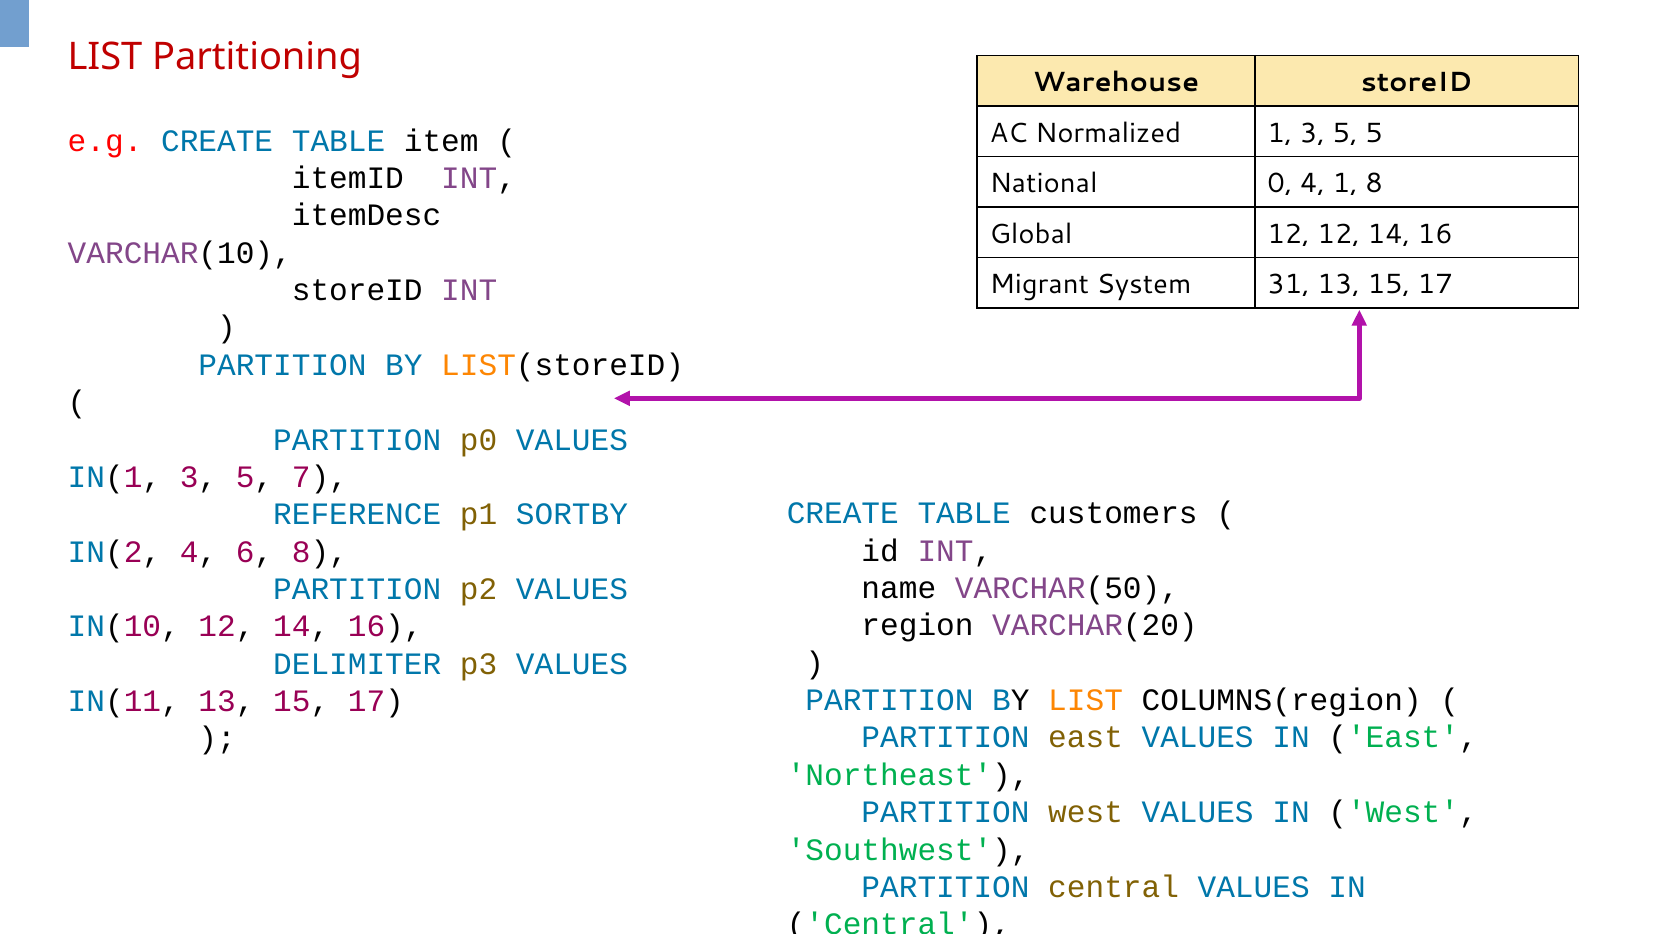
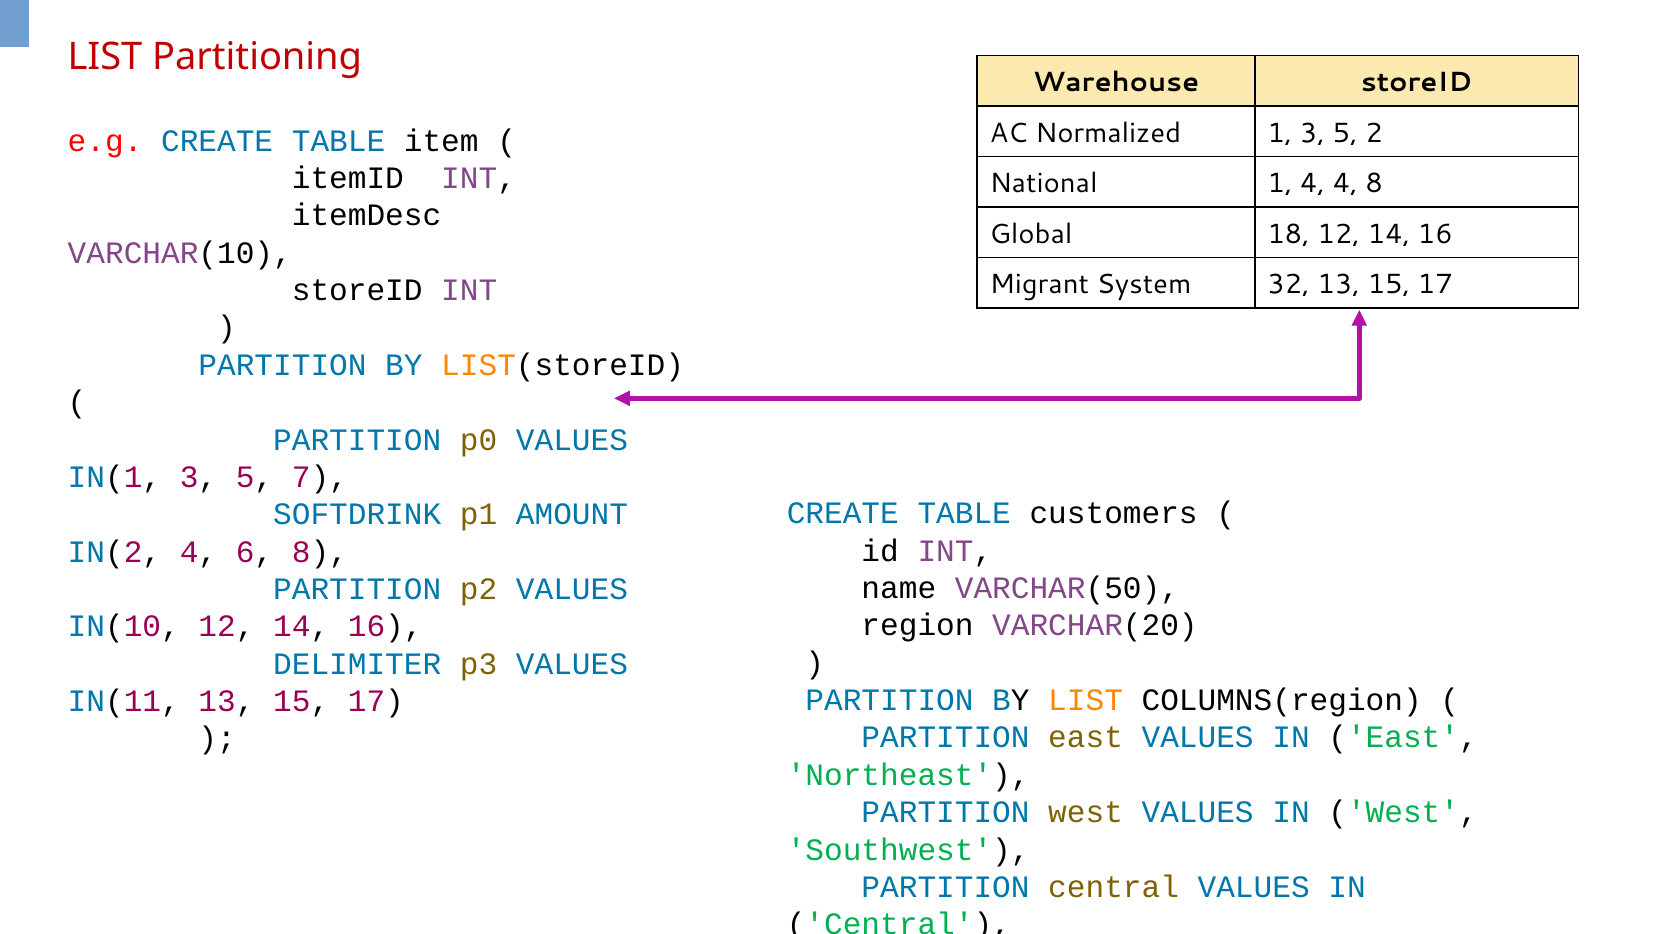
5 5: 5 -> 2
National 0: 0 -> 1
4 1: 1 -> 4
Global 12: 12 -> 18
31: 31 -> 32
REFERENCE: REFERENCE -> SOFTDRINK
SORTBY: SORTBY -> AMOUNT
